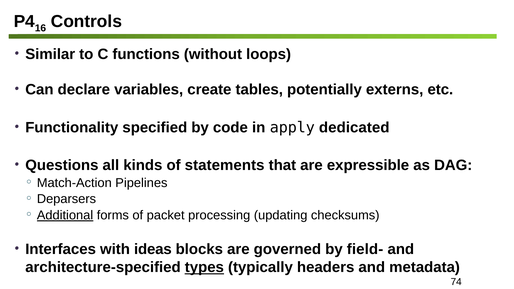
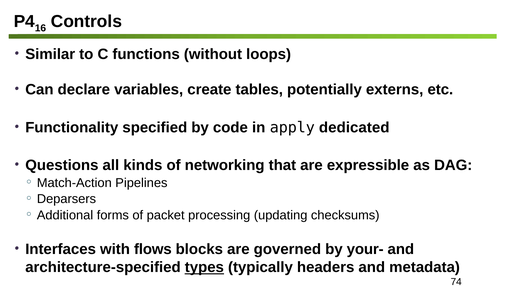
statements: statements -> networking
Additional underline: present -> none
ideas: ideas -> flows
field-: field- -> your-
